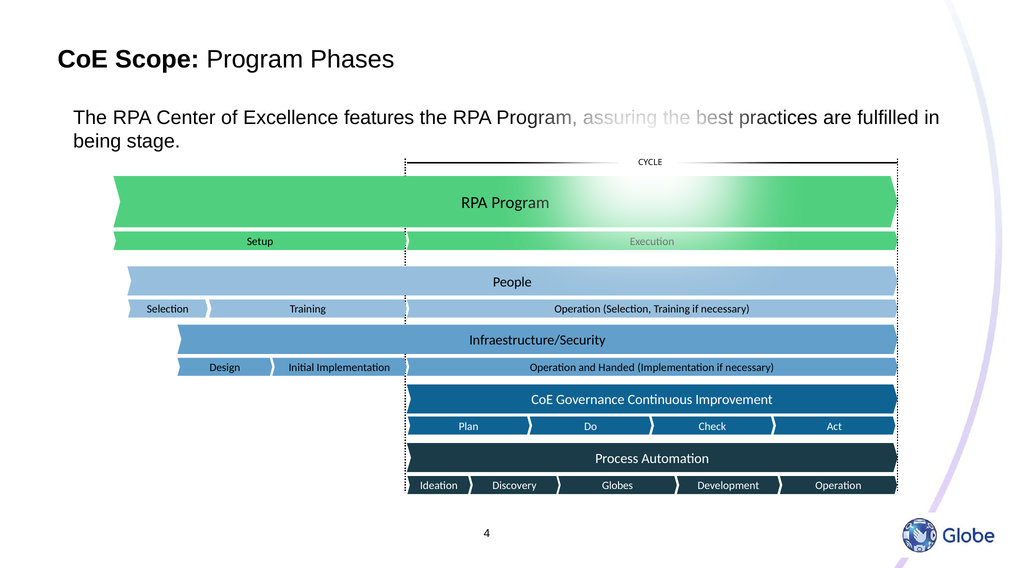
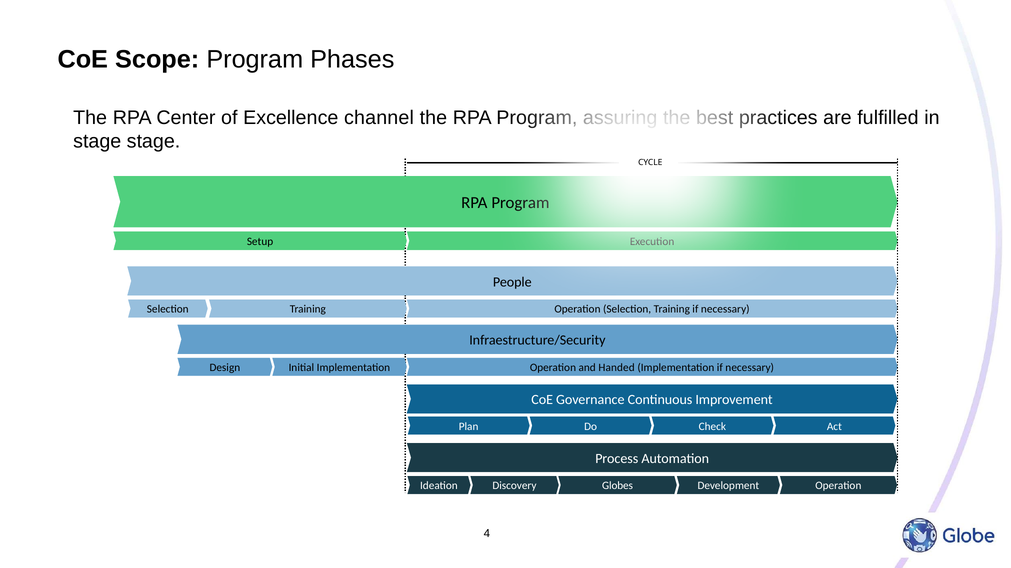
features: features -> channel
being at (97, 141): being -> stage
